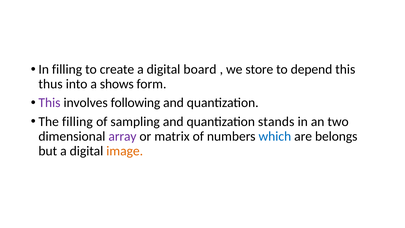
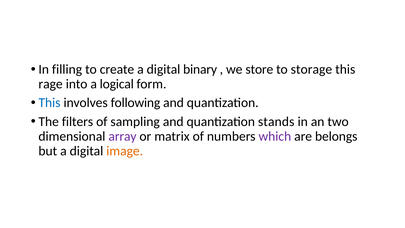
board: board -> binary
depend: depend -> storage
thus: thus -> rage
shows: shows -> logical
This at (49, 103) colour: purple -> blue
The filling: filling -> filters
which colour: blue -> purple
